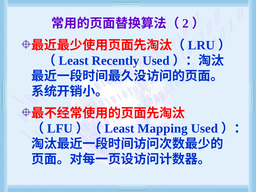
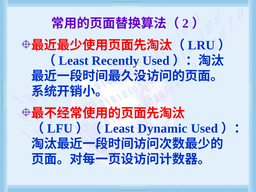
Mapping: Mapping -> Dynamic
